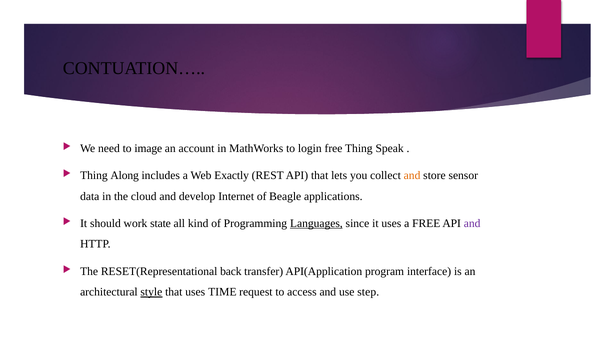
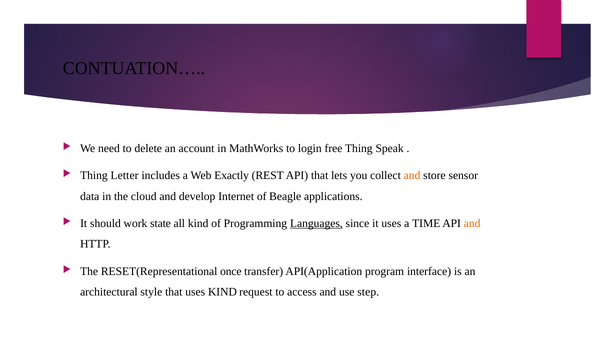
image: image -> delete
Along: Along -> Letter
a FREE: FREE -> TIME
and at (472, 223) colour: purple -> orange
back: back -> once
style underline: present -> none
uses TIME: TIME -> KIND
